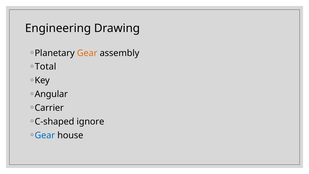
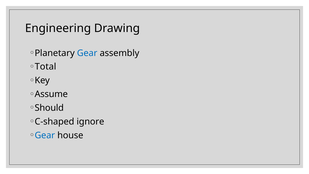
Gear at (87, 53) colour: orange -> blue
Angular: Angular -> Assume
Carrier: Carrier -> Should
